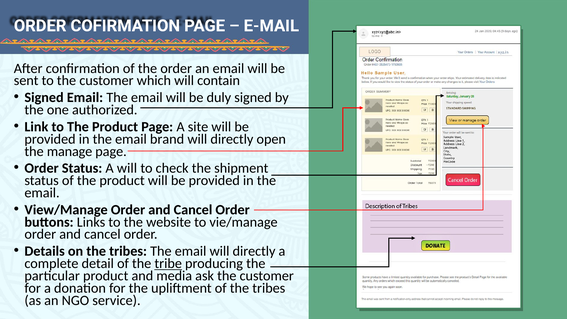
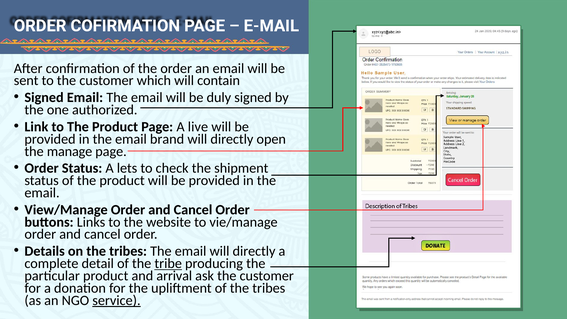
site: site -> live
A will: will -> lets
media: media -> arrival
service underline: none -> present
